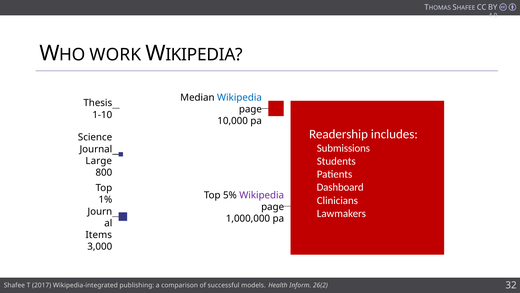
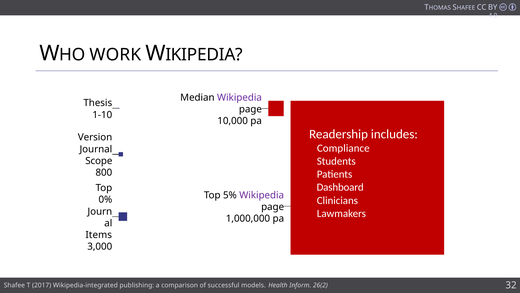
Wikipedia at (239, 97) colour: blue -> purple
Science: Science -> Version
Submissions: Submissions -> Compliance
Large: Large -> Scope
1%: 1% -> 0%
